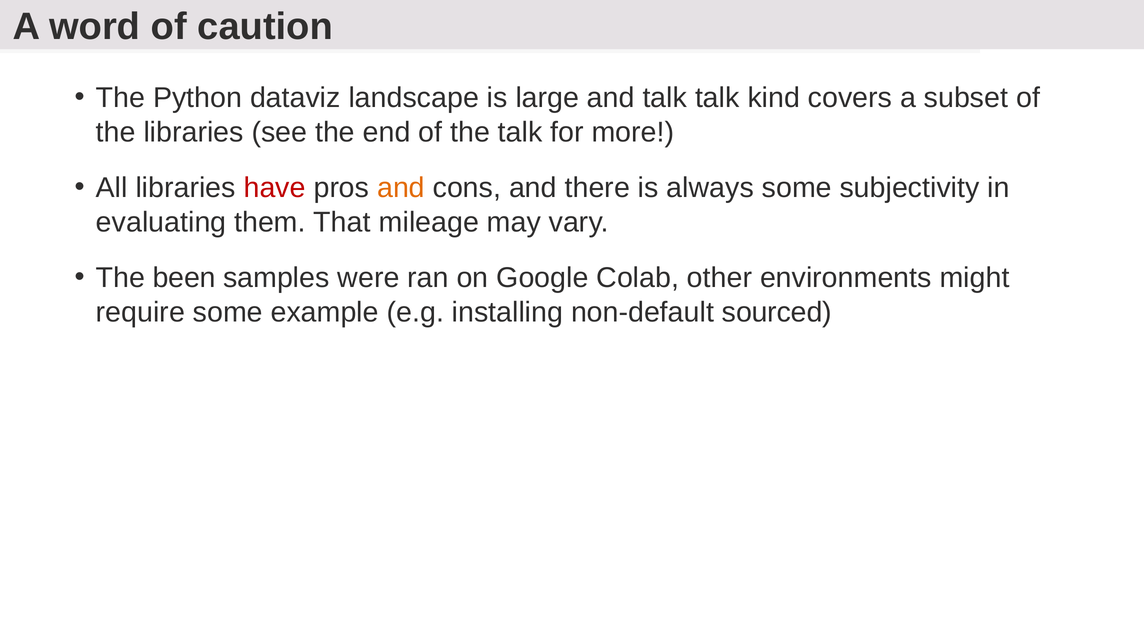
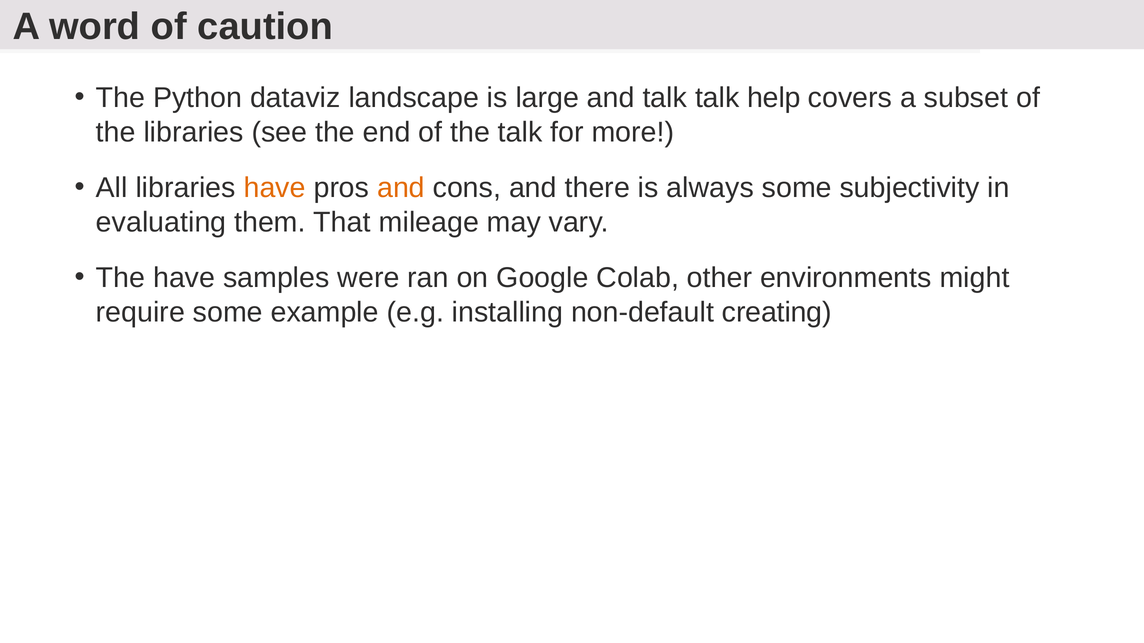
kind: kind -> help
have at (275, 188) colour: red -> orange
The been: been -> have
sourced: sourced -> creating
